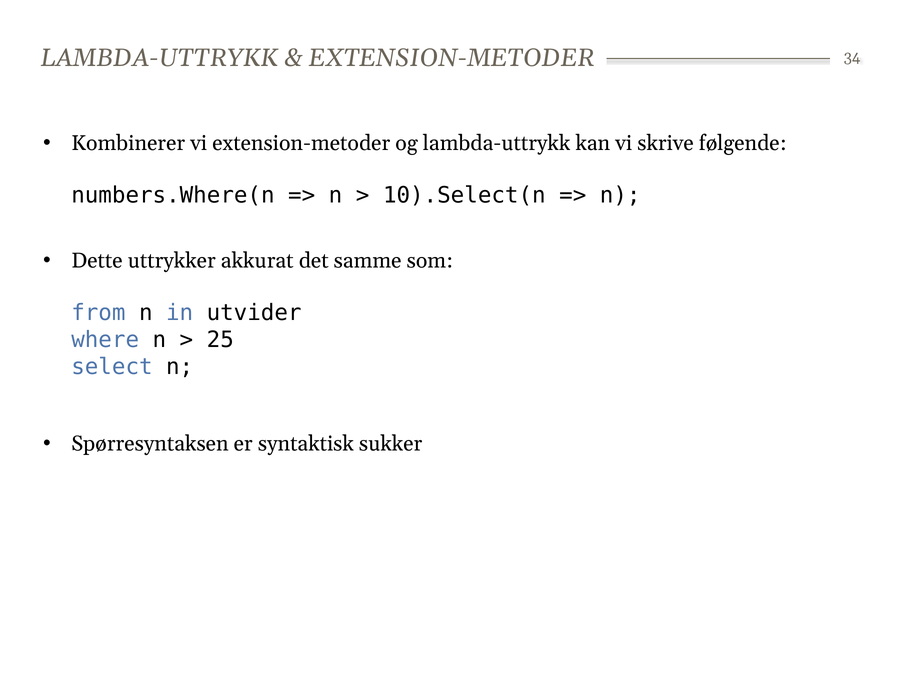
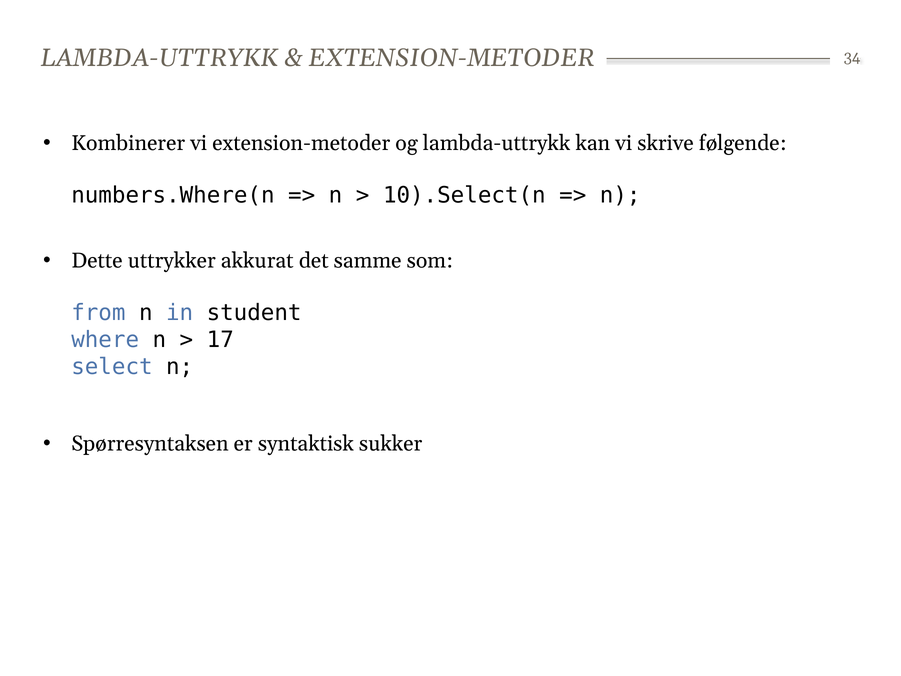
utvider: utvider -> student
25: 25 -> 17
